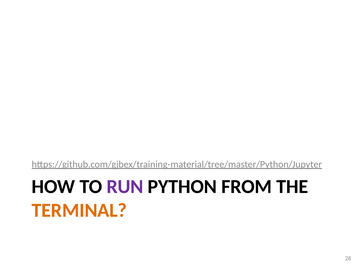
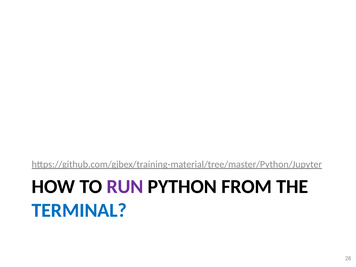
TERMINAL colour: orange -> blue
